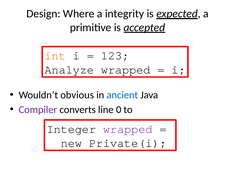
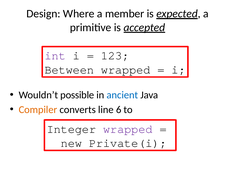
integrity: integrity -> member
int colour: orange -> purple
Analyze: Analyze -> Between
obvious: obvious -> possible
Compiler colour: purple -> orange
0: 0 -> 6
